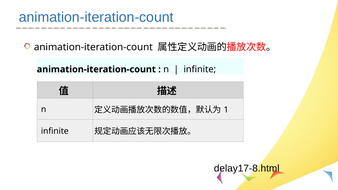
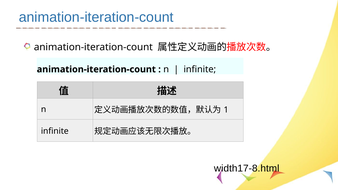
delay17-8.html: delay17-8.html -> width17-8.html
